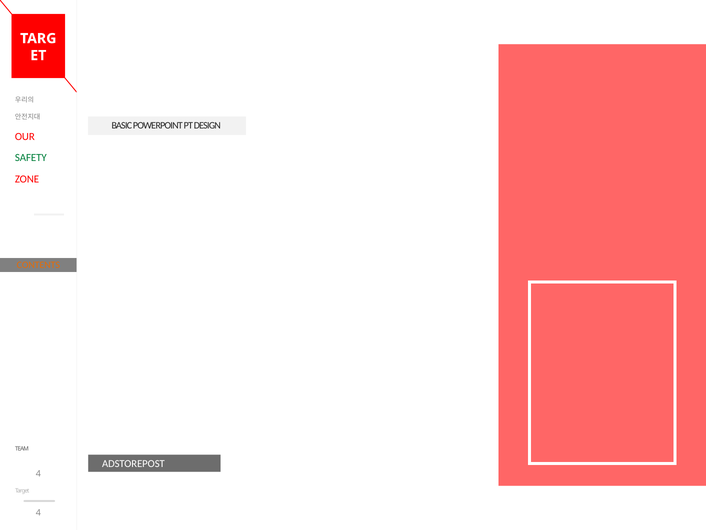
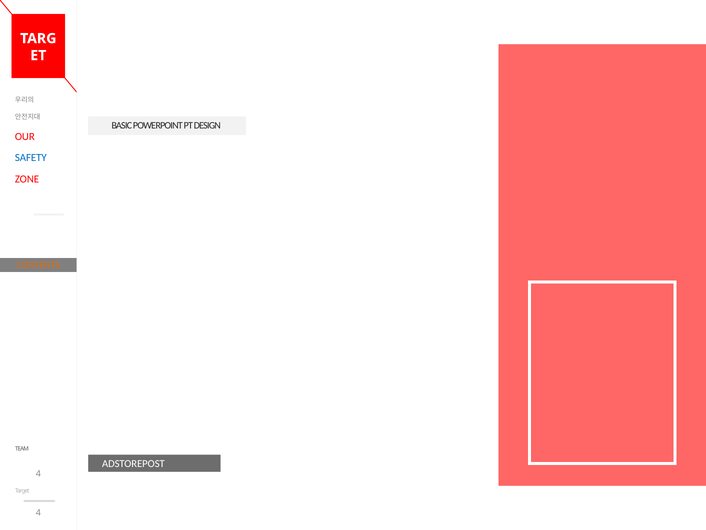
SAFETY colour: green -> blue
